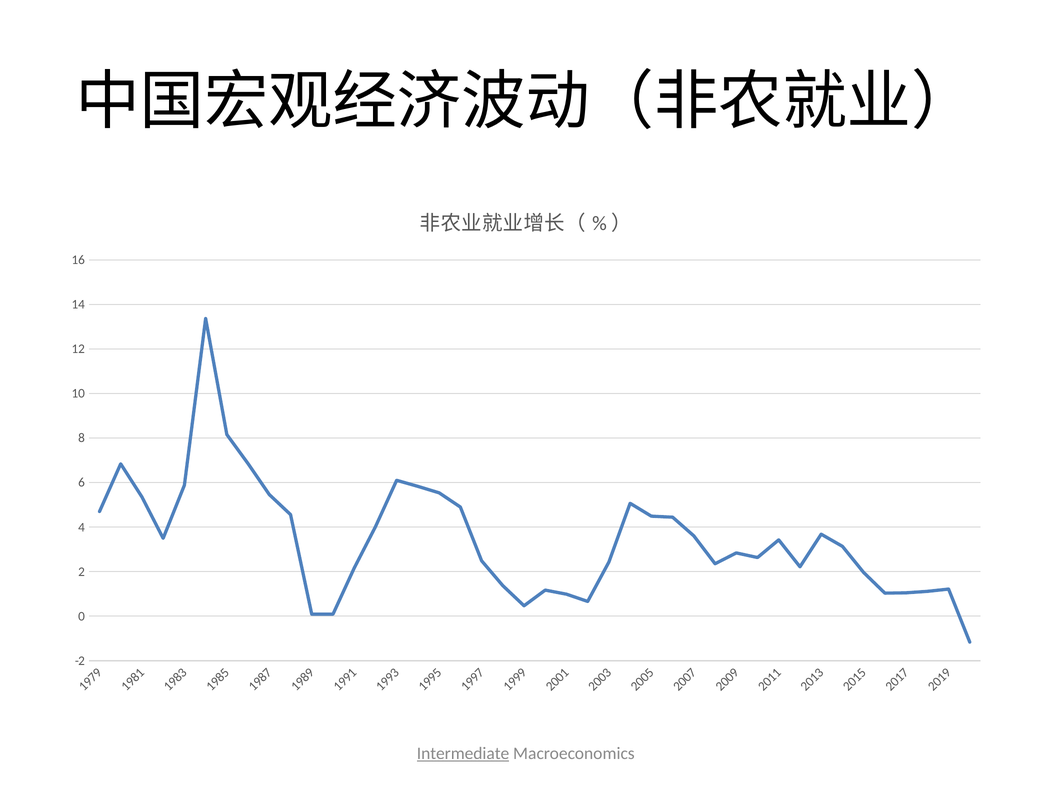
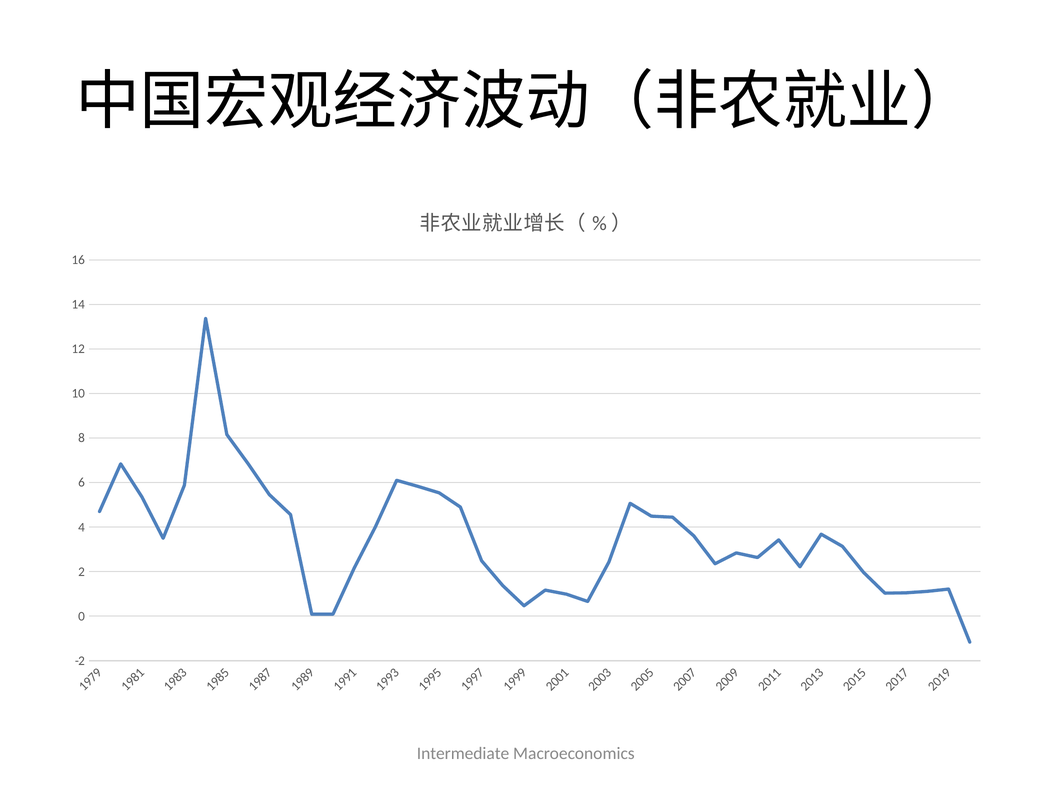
Intermediate underline: present -> none
